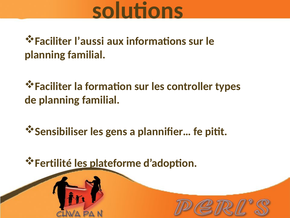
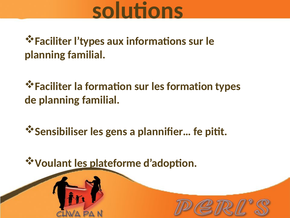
l’aussi: l’aussi -> l’types
les controller: controller -> formation
Fertilité: Fertilité -> Voulant
